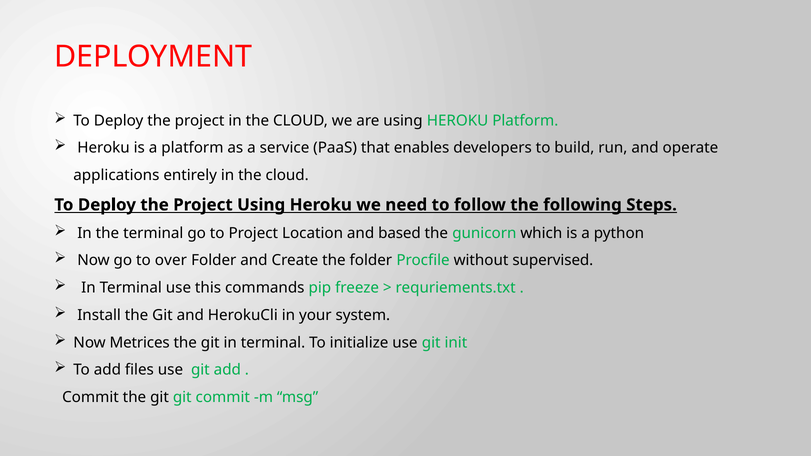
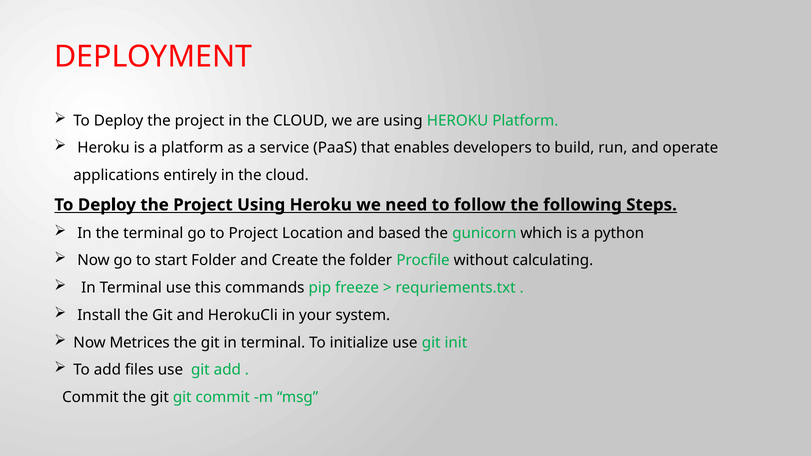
over: over -> start
supervised: supervised -> calculating
